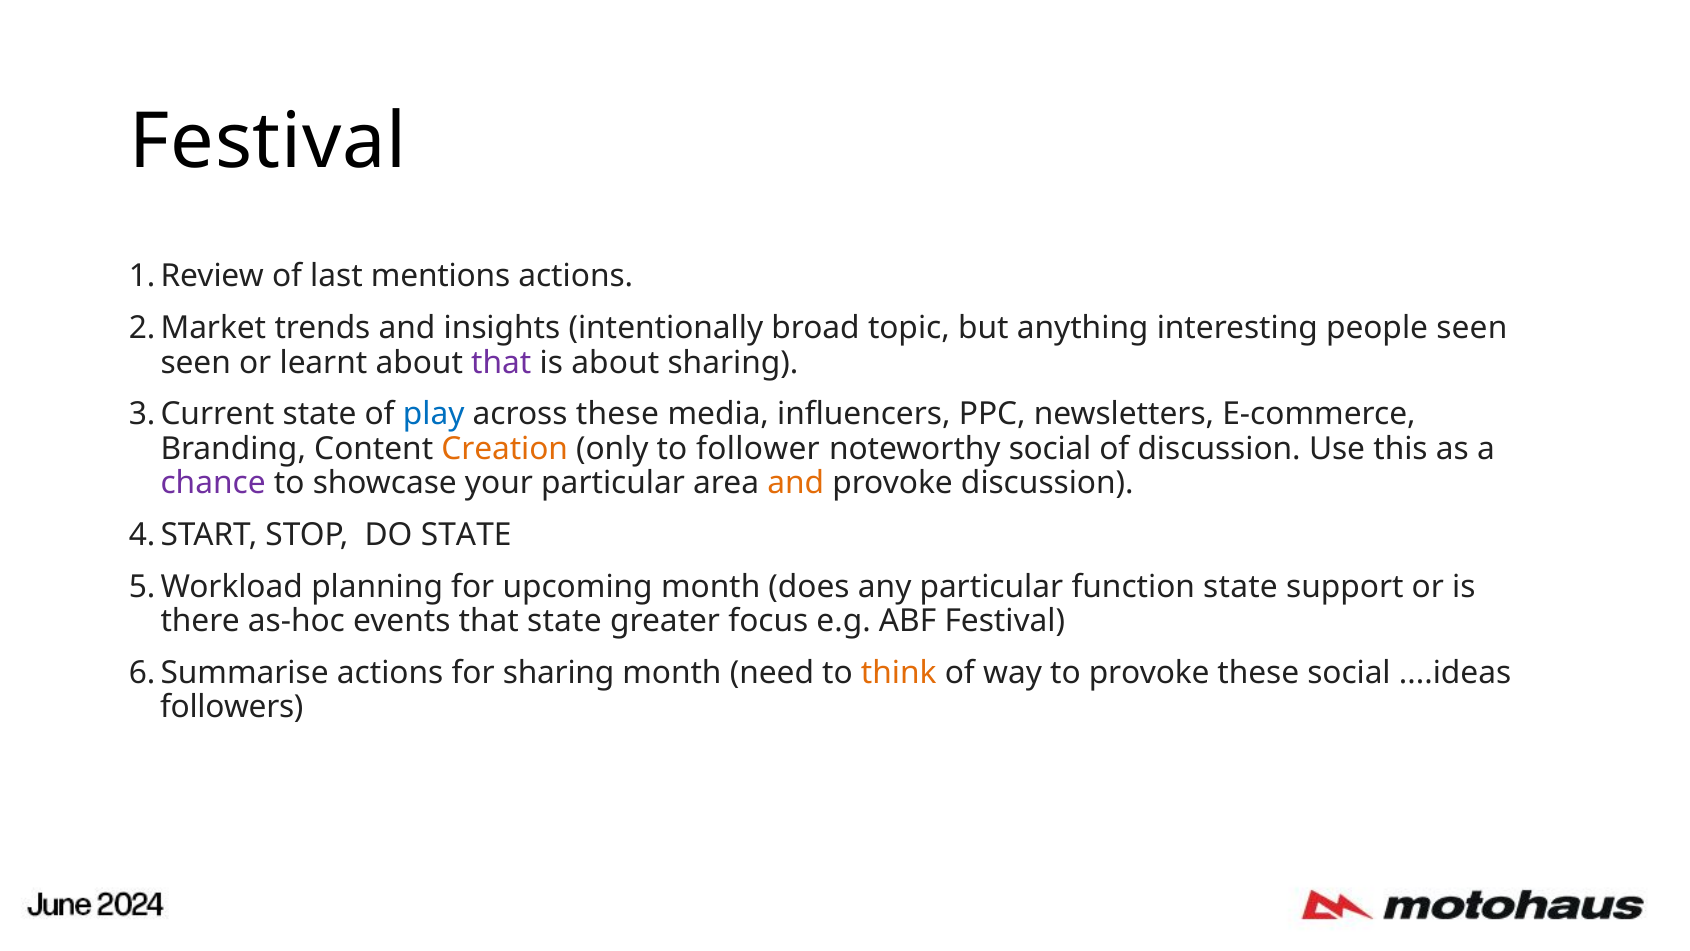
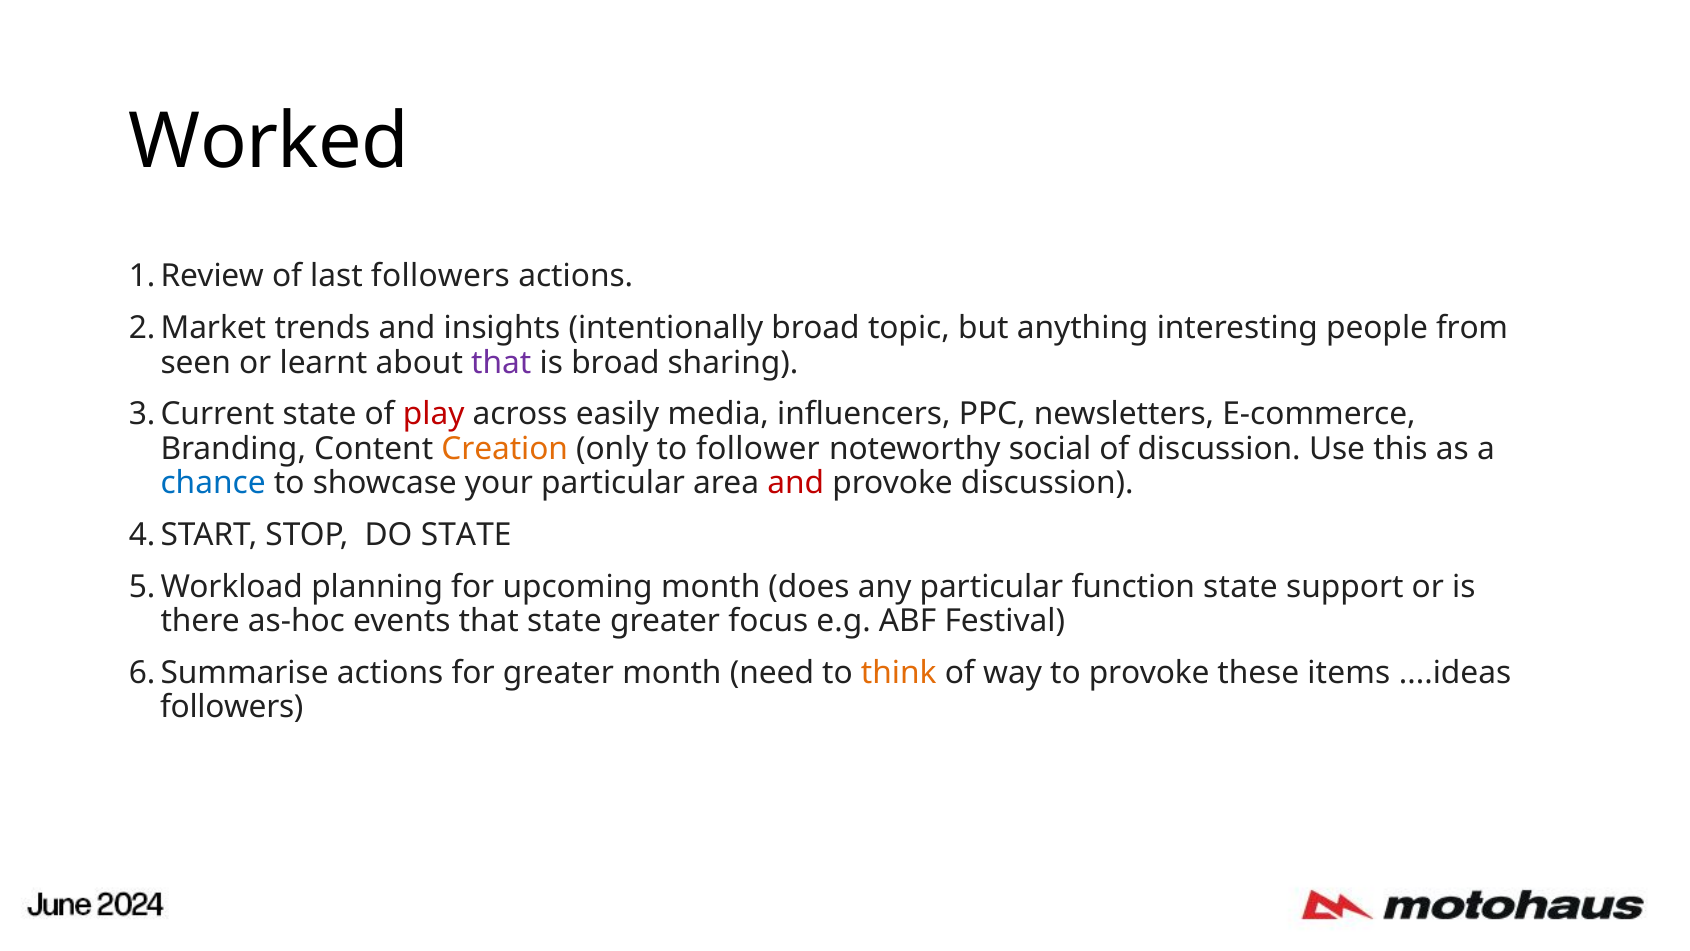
Festival at (268, 142): Festival -> Worked
last mentions: mentions -> followers
people seen: seen -> from
is about: about -> broad
play colour: blue -> red
across these: these -> easily
chance colour: purple -> blue
and at (796, 483) colour: orange -> red
for sharing: sharing -> greater
these social: social -> items
